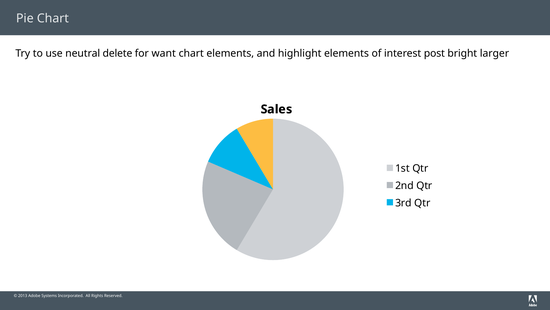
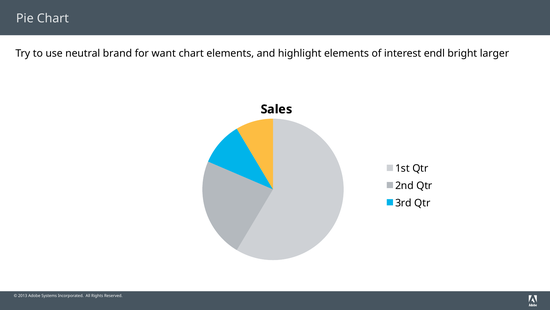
delete: delete -> brand
post: post -> endl
